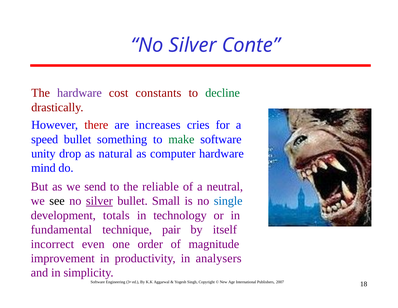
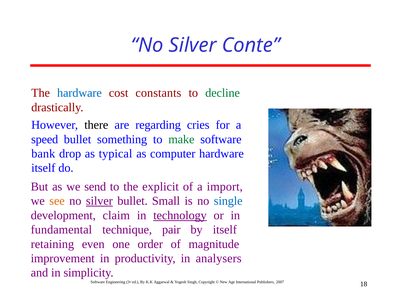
hardware at (79, 93) colour: purple -> blue
there colour: red -> black
increases: increases -> regarding
unity: unity -> bank
natural: natural -> typical
mind at (43, 168): mind -> itself
reliable: reliable -> explicit
neutral: neutral -> import
see colour: black -> orange
totals: totals -> claim
technology underline: none -> present
incorrect: incorrect -> retaining
